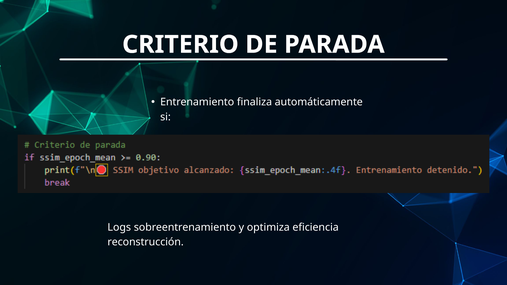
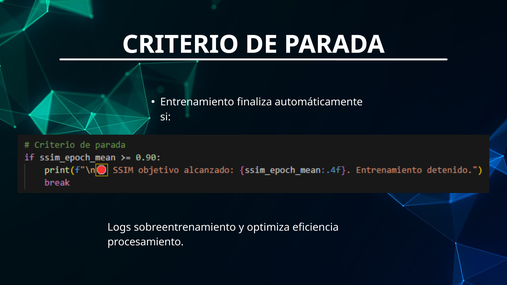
reconstrucción: reconstrucción -> procesamiento
